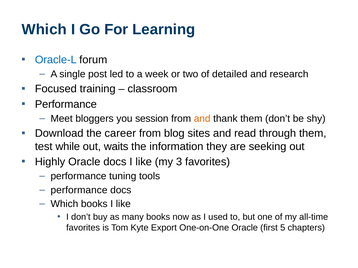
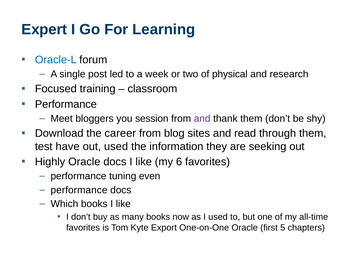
Which at (44, 29): Which -> Expert
detailed: detailed -> physical
and at (202, 119) colour: orange -> purple
while: while -> have
out waits: waits -> used
3: 3 -> 6
tools: tools -> even
